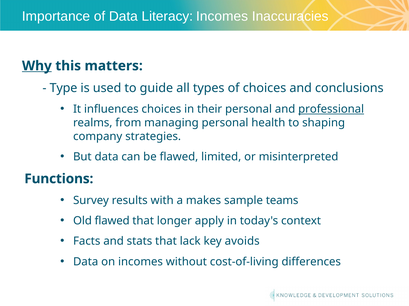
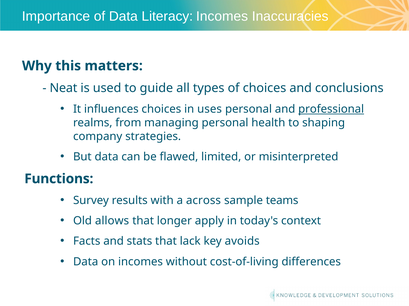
Why underline: present -> none
Type: Type -> Neat
their: their -> uses
makes: makes -> across
Old flawed: flawed -> allows
